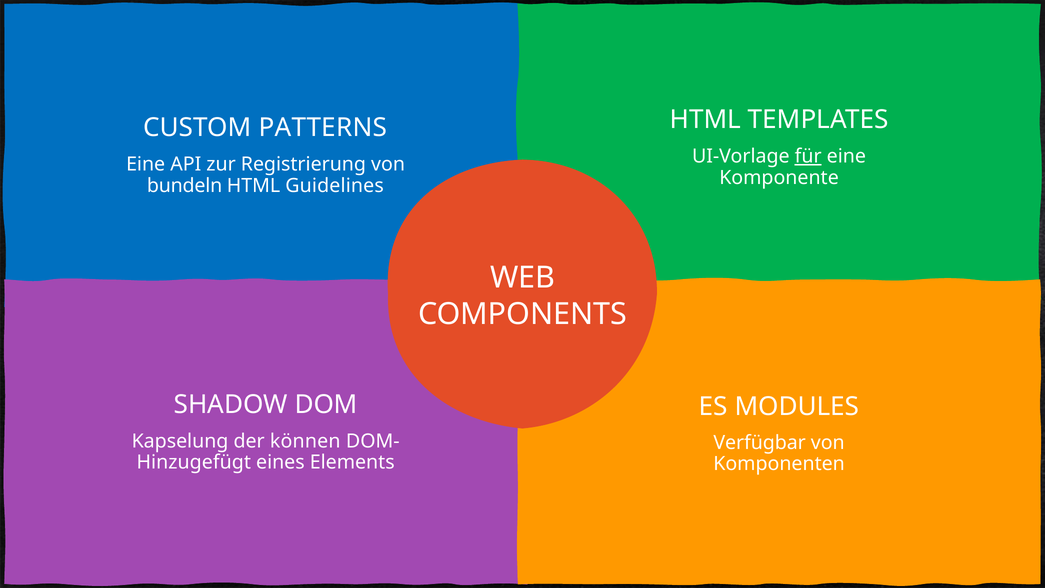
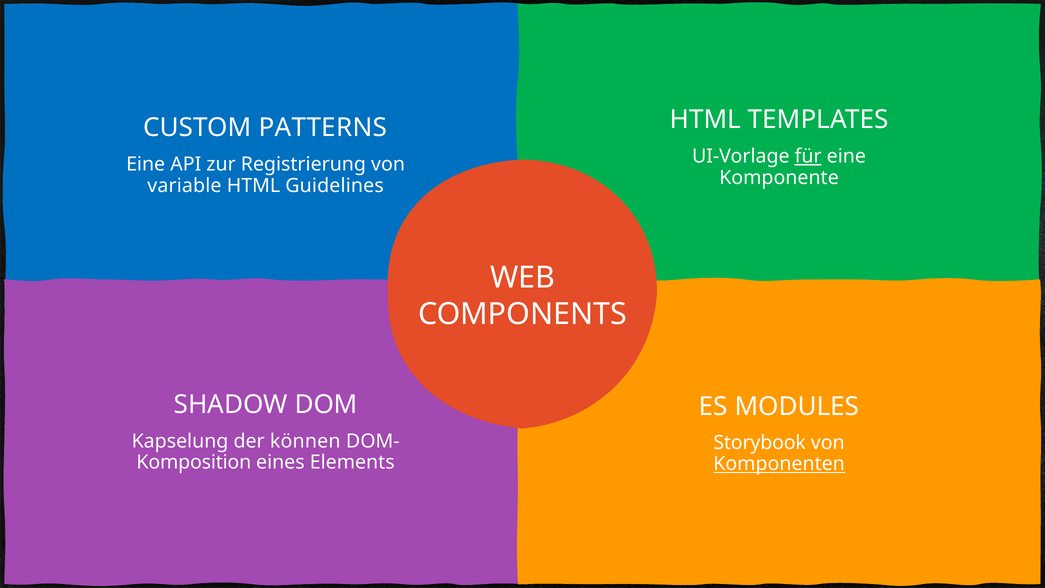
bundeln: bundeln -> variable
Verfügbar: Verfügbar -> Storybook
Hinzugefügt: Hinzugefügt -> Komposition
Komponenten underline: none -> present
